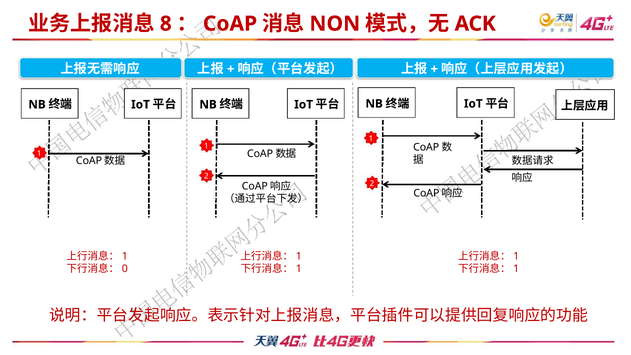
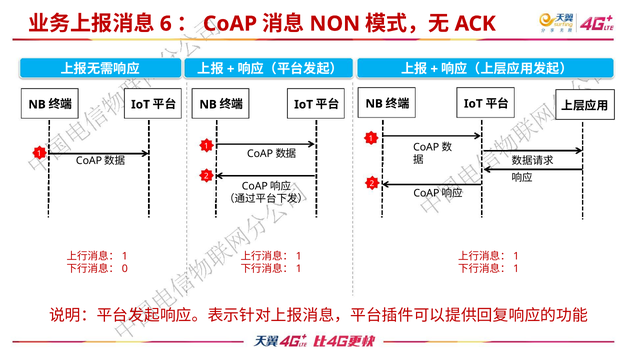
8: 8 -> 6
